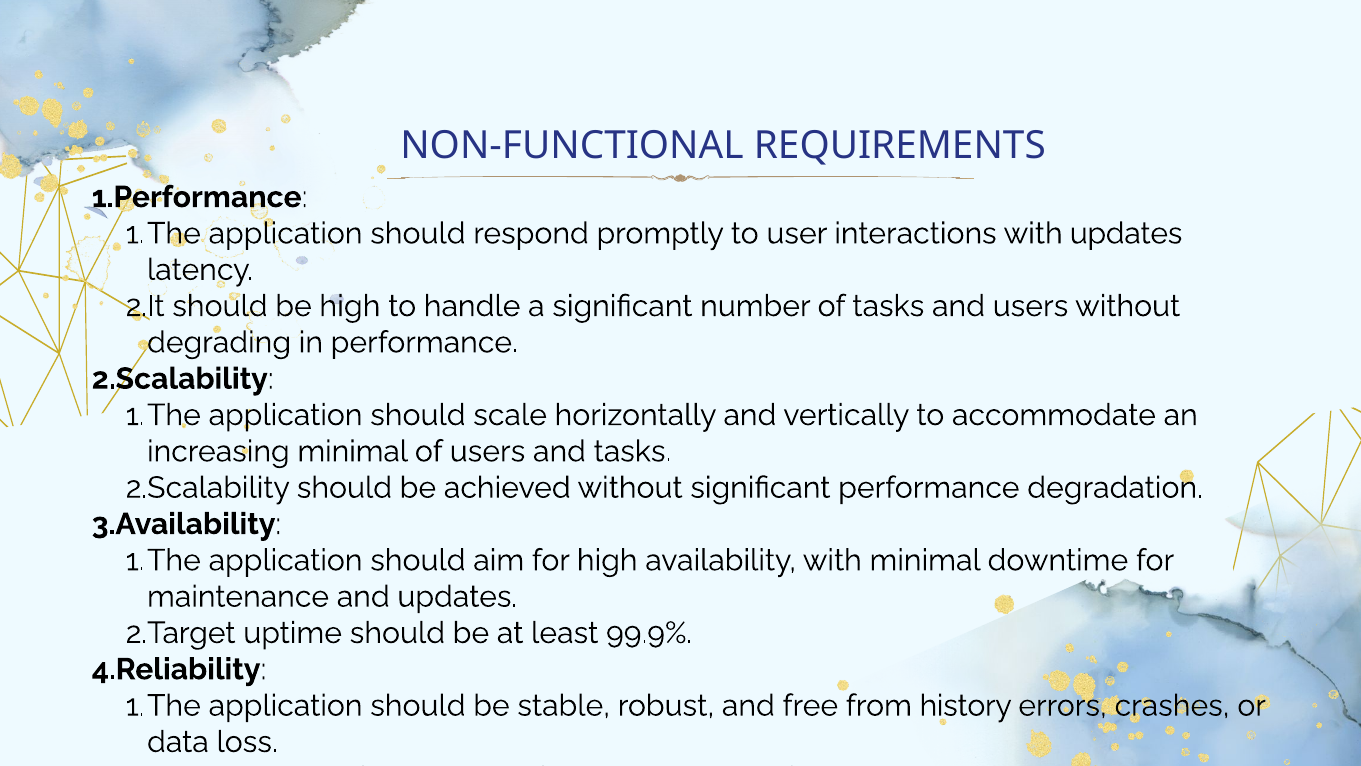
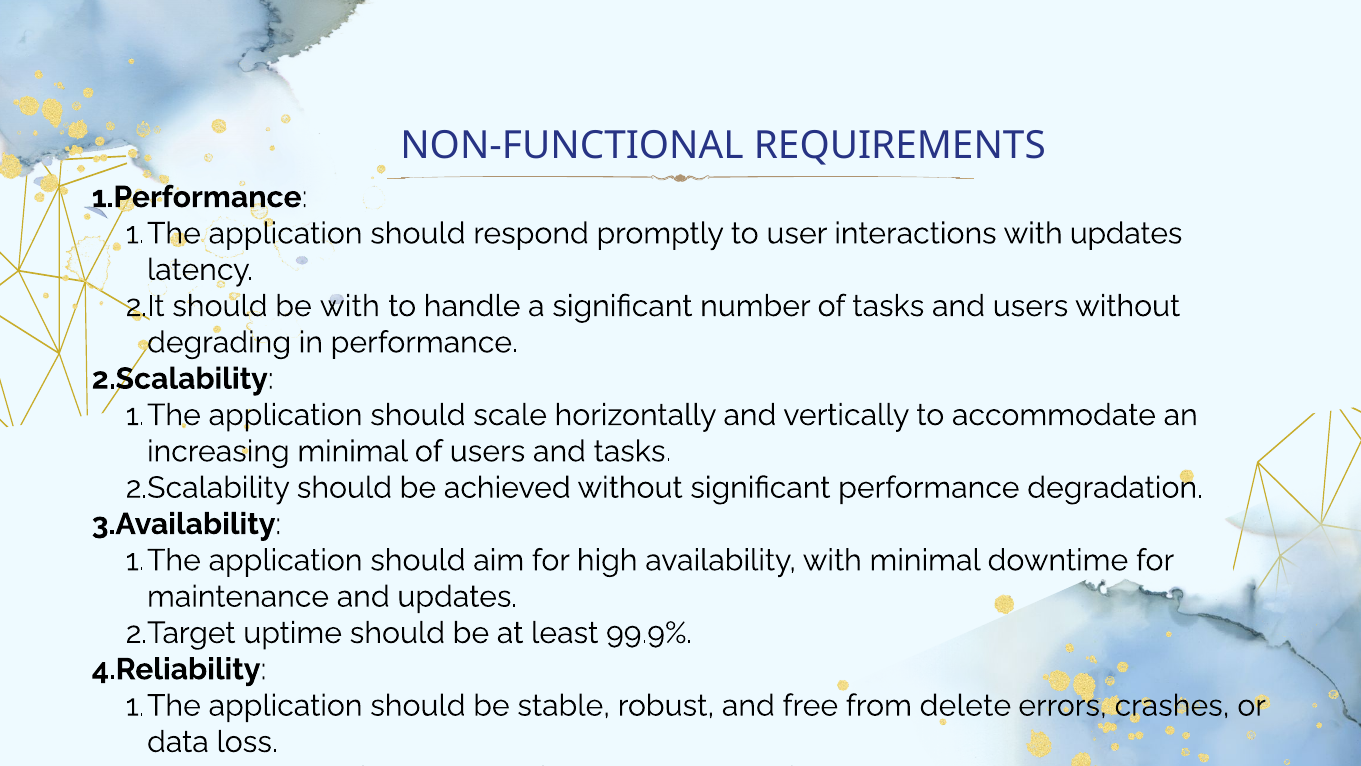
be high: high -> with
history: history -> delete
